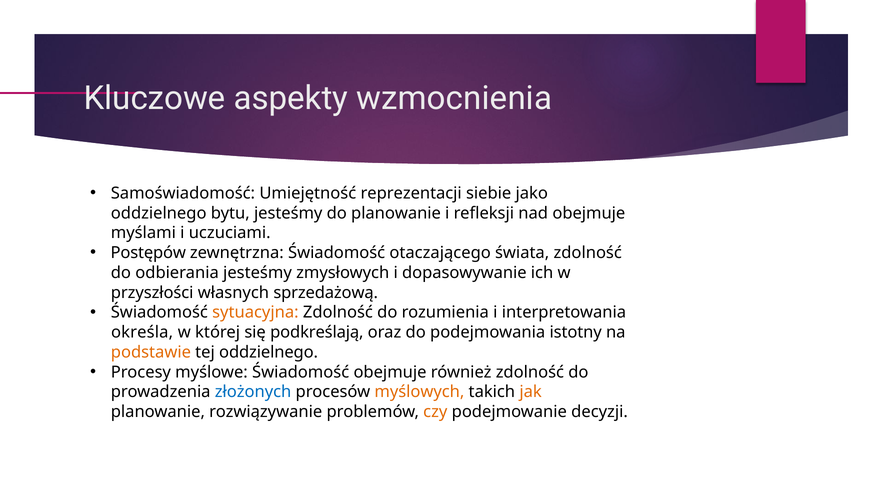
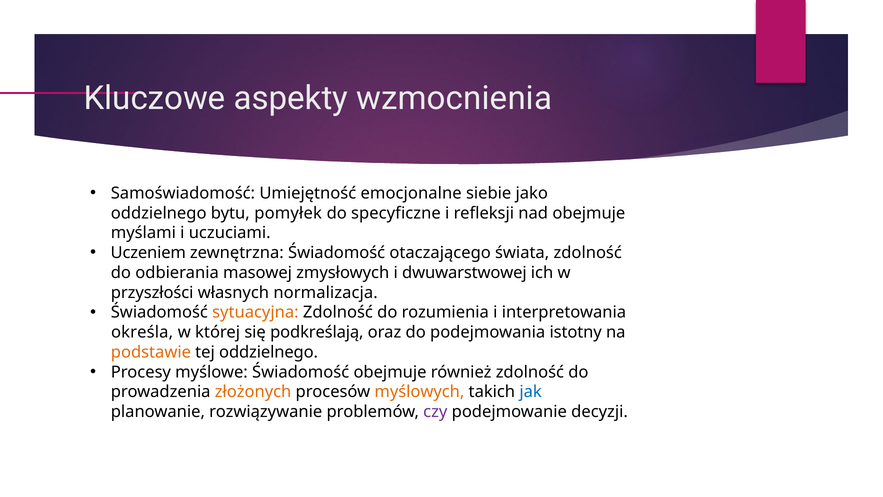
reprezentacji: reprezentacji -> emocjonalne
bytu jesteśmy: jesteśmy -> pomyłek
do planowanie: planowanie -> specyficzne
Postępów: Postępów -> Uczeniem
odbierania jesteśmy: jesteśmy -> masowej
dopasowywanie: dopasowywanie -> dwuwarstwowej
sprzedażową: sprzedażową -> normalizacja
złożonych colour: blue -> orange
jak colour: orange -> blue
czy colour: orange -> purple
